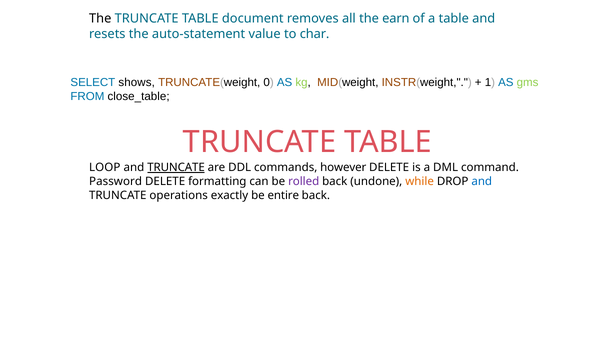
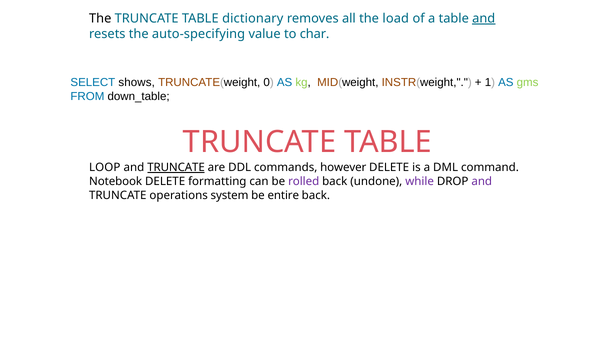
document: document -> dictionary
earn: earn -> load
and at (484, 19) underline: none -> present
auto-statement: auto-statement -> auto-specifying
close_table: close_table -> down_table
Password: Password -> Notebook
while colour: orange -> purple
and at (482, 181) colour: blue -> purple
exactly: exactly -> system
